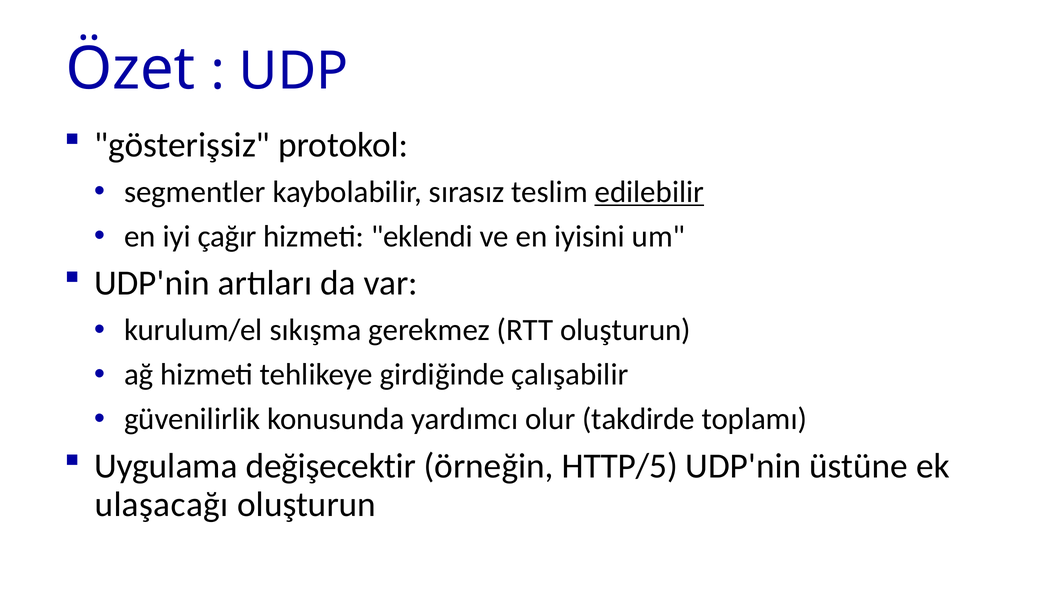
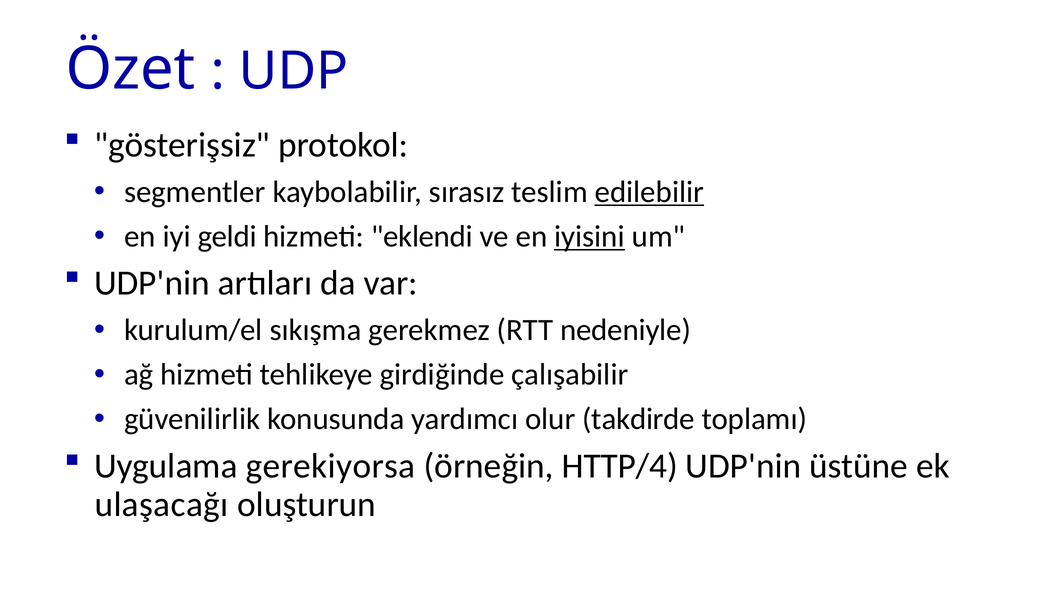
çağır: çağır -> geldi
iyisini underline: none -> present
RTT oluşturun: oluşturun -> nedeniyle
değişecektir: değişecektir -> gerekiyorsa
HTTP/5: HTTP/5 -> HTTP/4
